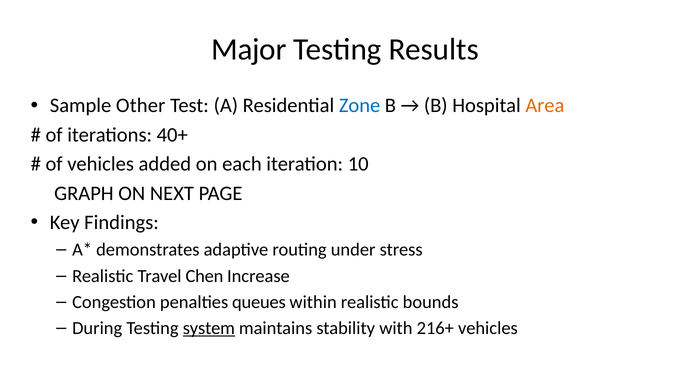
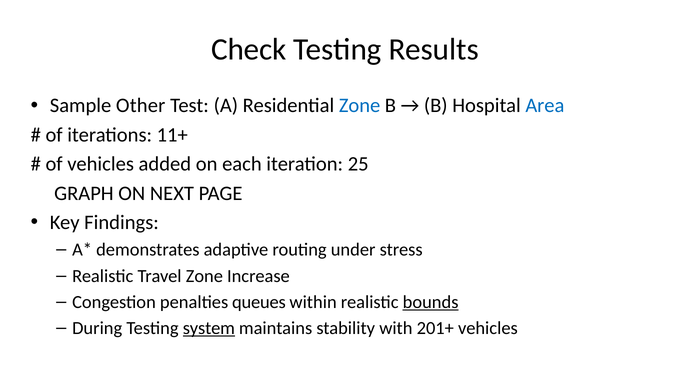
Major: Major -> Check
Area colour: orange -> blue
40+: 40+ -> 11+
10: 10 -> 25
Travel Chen: Chen -> Zone
bounds underline: none -> present
216+: 216+ -> 201+
